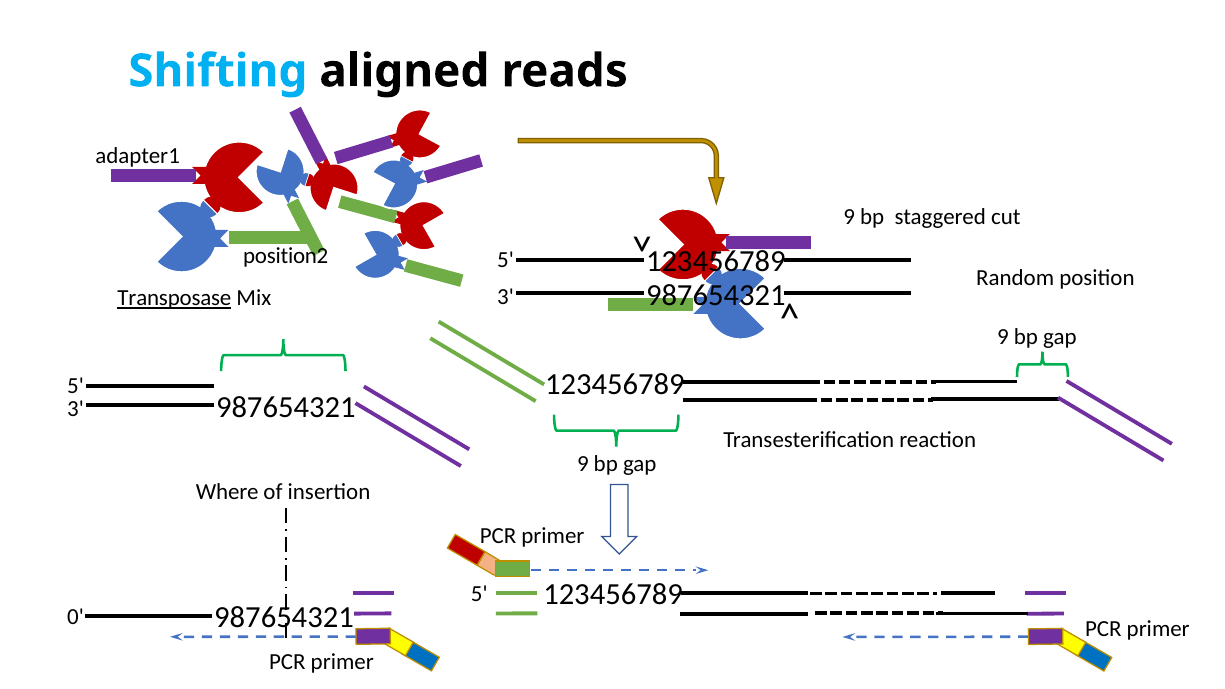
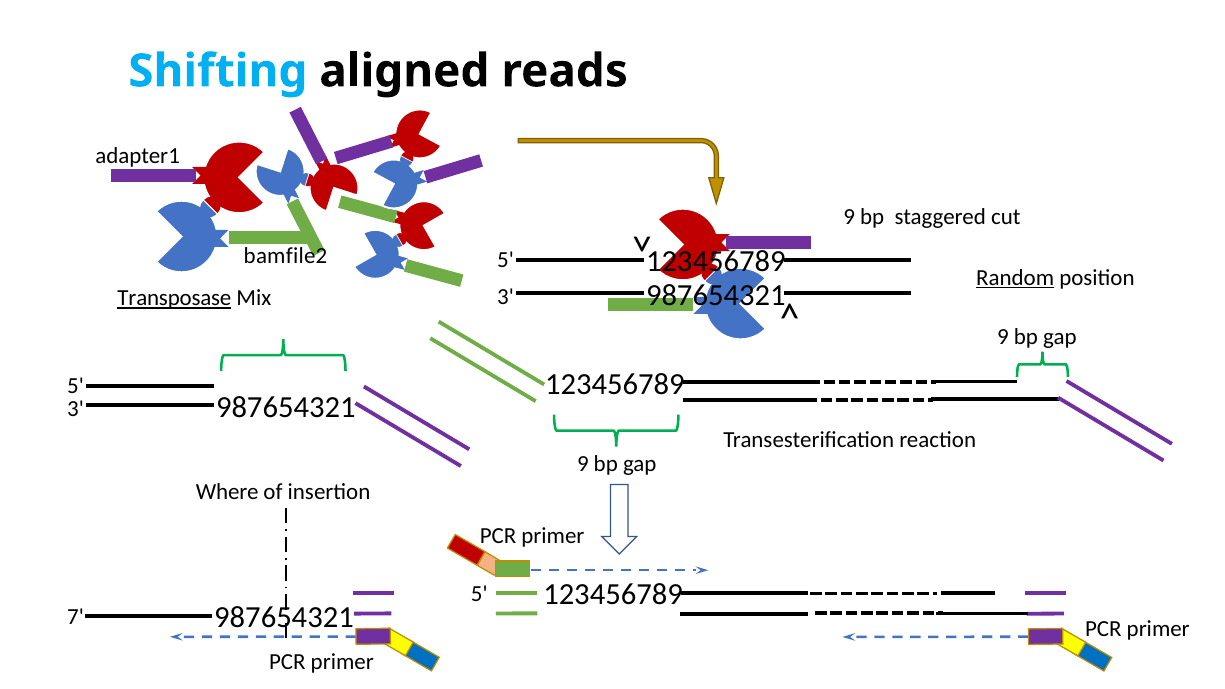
position2: position2 -> bamfile2
Random underline: none -> present
0: 0 -> 7
